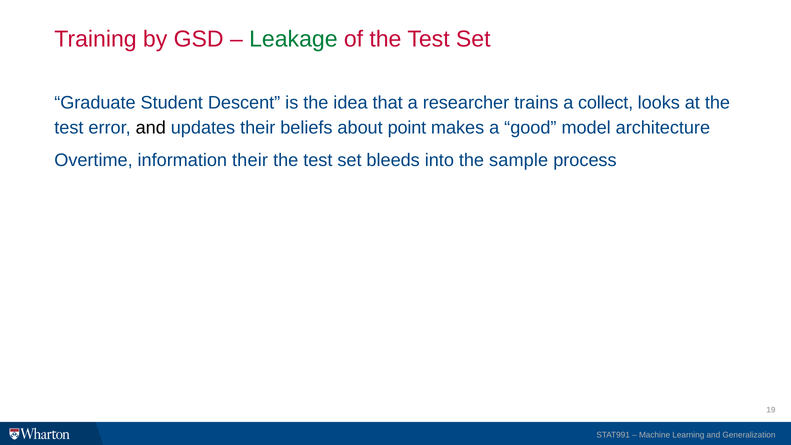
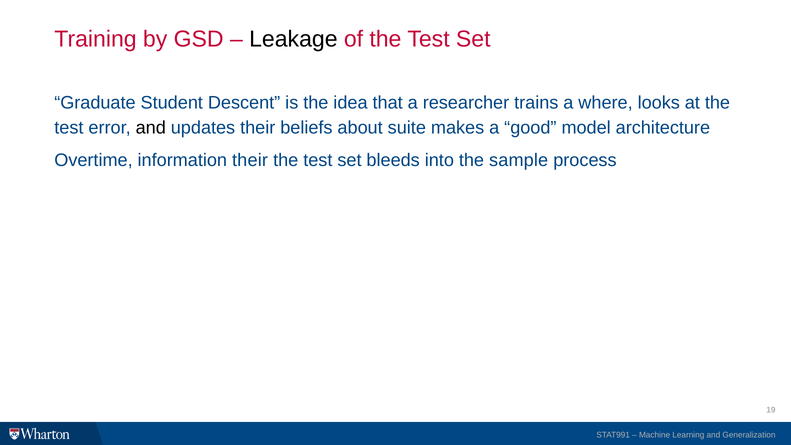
Leakage colour: green -> black
collect: collect -> where
point: point -> suite
